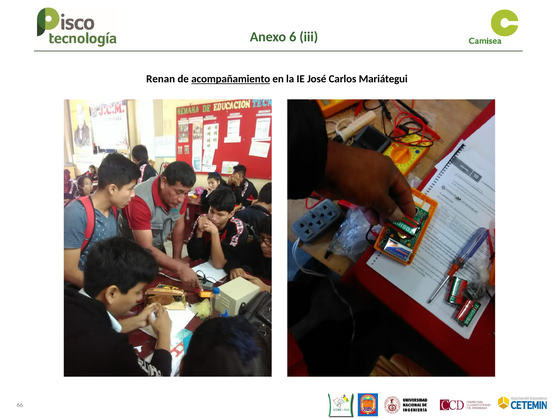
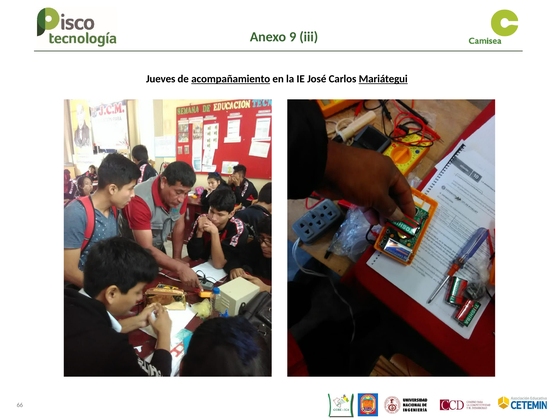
6: 6 -> 9
Renan: Renan -> Jueves
Mariátegui underline: none -> present
